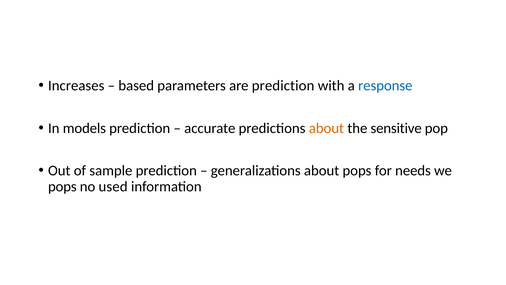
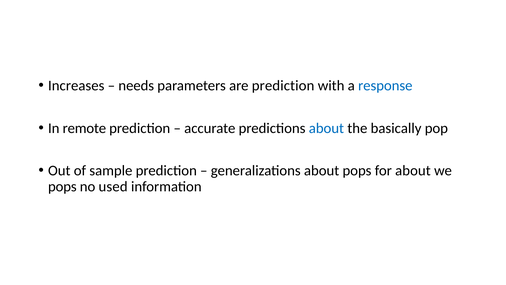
based: based -> needs
models: models -> remote
about at (326, 128) colour: orange -> blue
sensitive: sensitive -> basically
for needs: needs -> about
